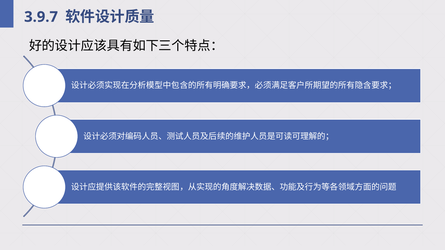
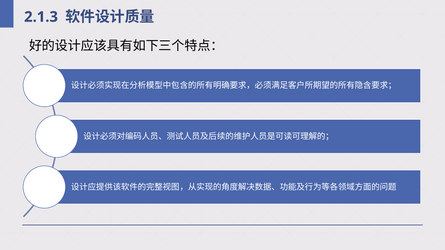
3.9.7: 3.9.7 -> 2.1.3
